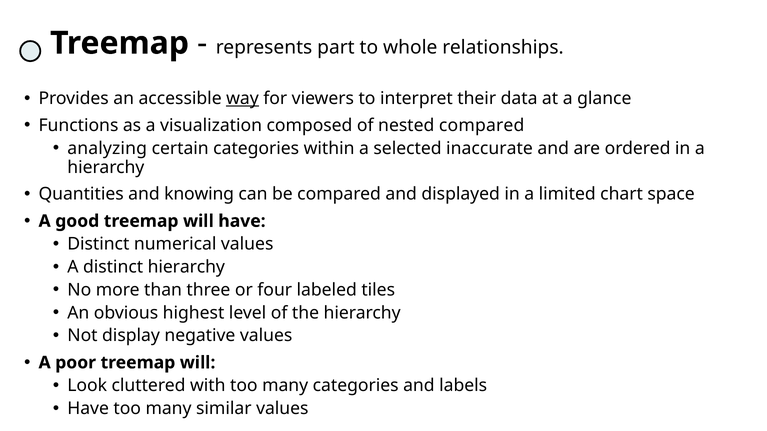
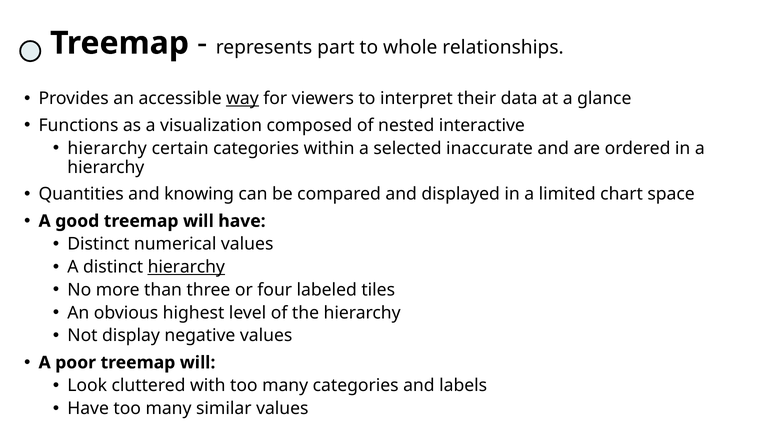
nested compared: compared -> interactive
analyzing at (107, 148): analyzing -> hierarchy
hierarchy at (186, 267) underline: none -> present
